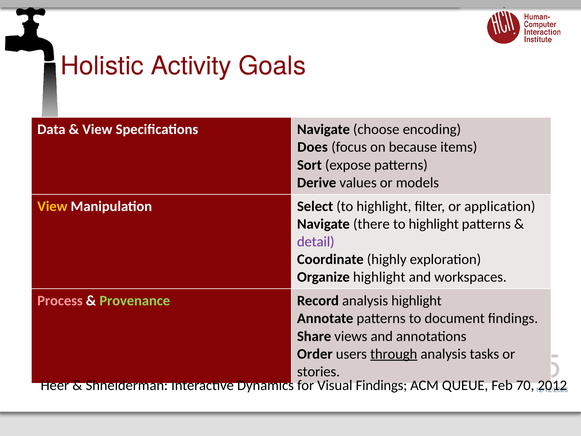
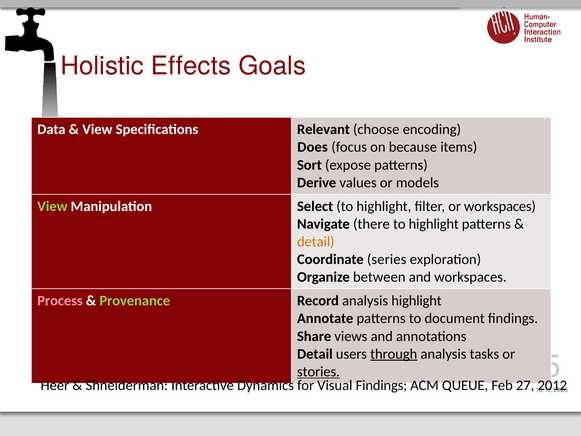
Activity: Activity -> Effects
Specifications Navigate: Navigate -> Relevant
View at (52, 206) colour: yellow -> light green
or application: application -> workspaces
detail at (316, 242) colour: purple -> orange
highly: highly -> series
Organize highlight: highlight -> between
Order at (315, 354): Order -> Detail
stories underline: none -> present
70: 70 -> 27
